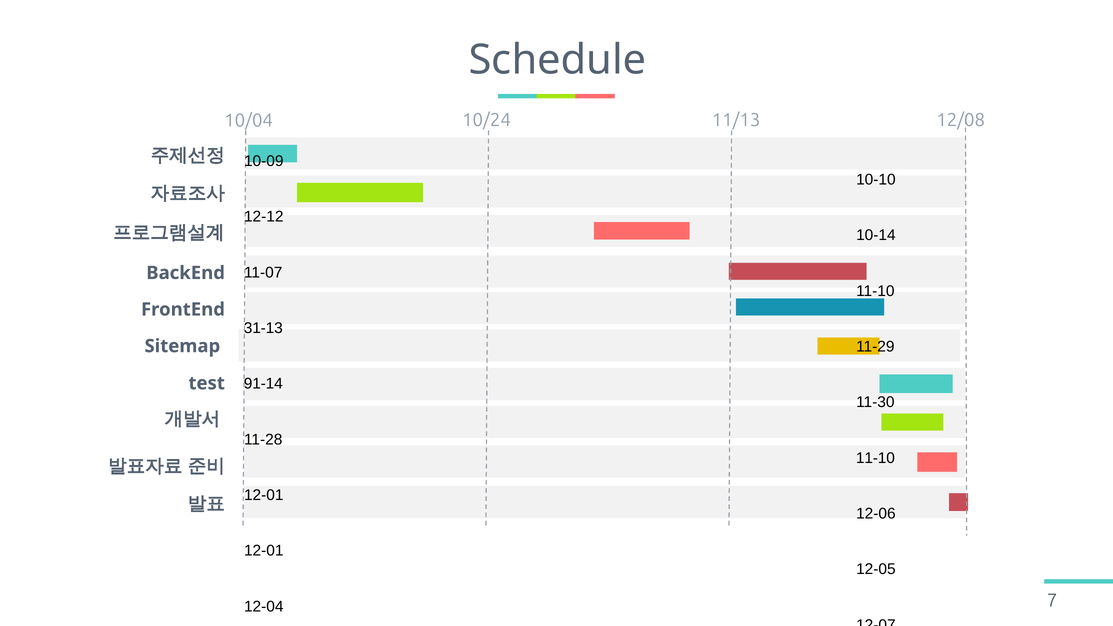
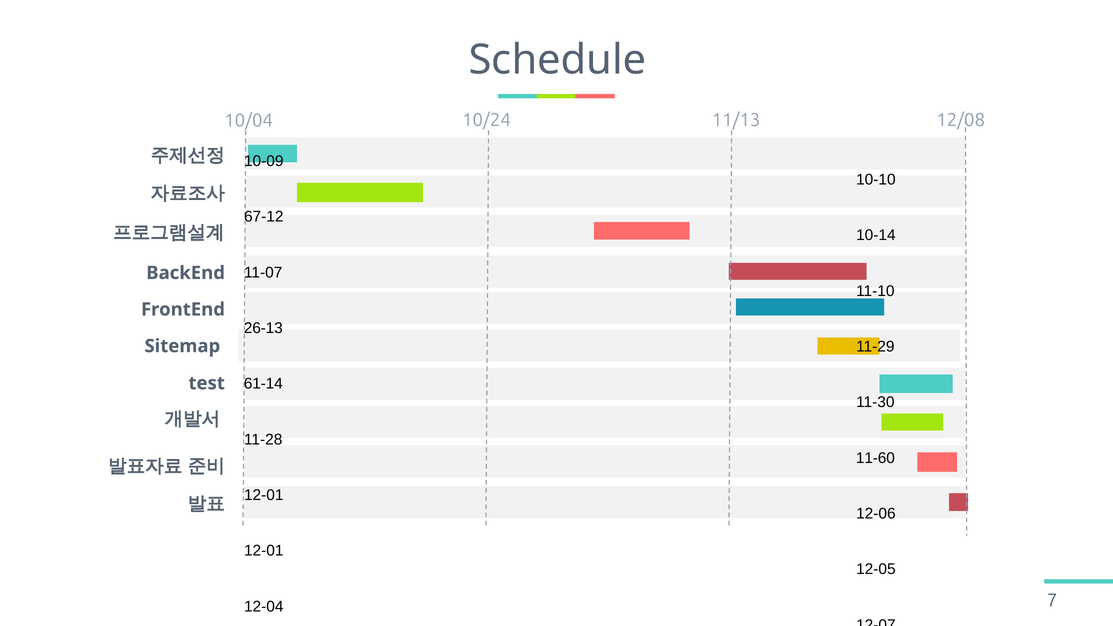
12-12: 12-12 -> 67-12
31-13: 31-13 -> 26-13
91-14: 91-14 -> 61-14
11-10 at (875, 458): 11-10 -> 11-60
